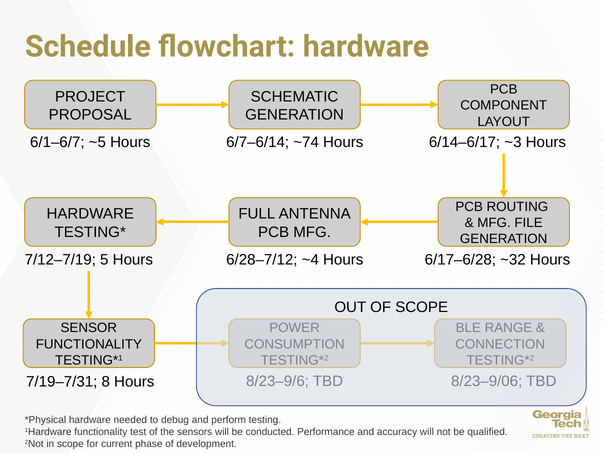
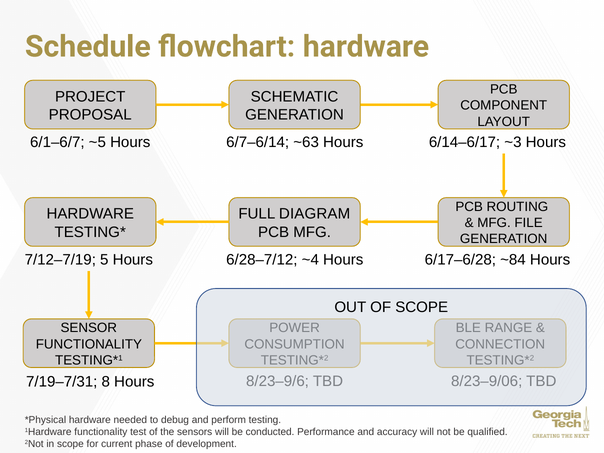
~74: ~74 -> ~63
ANTENNA: ANTENNA -> DIAGRAM
~32: ~32 -> ~84
